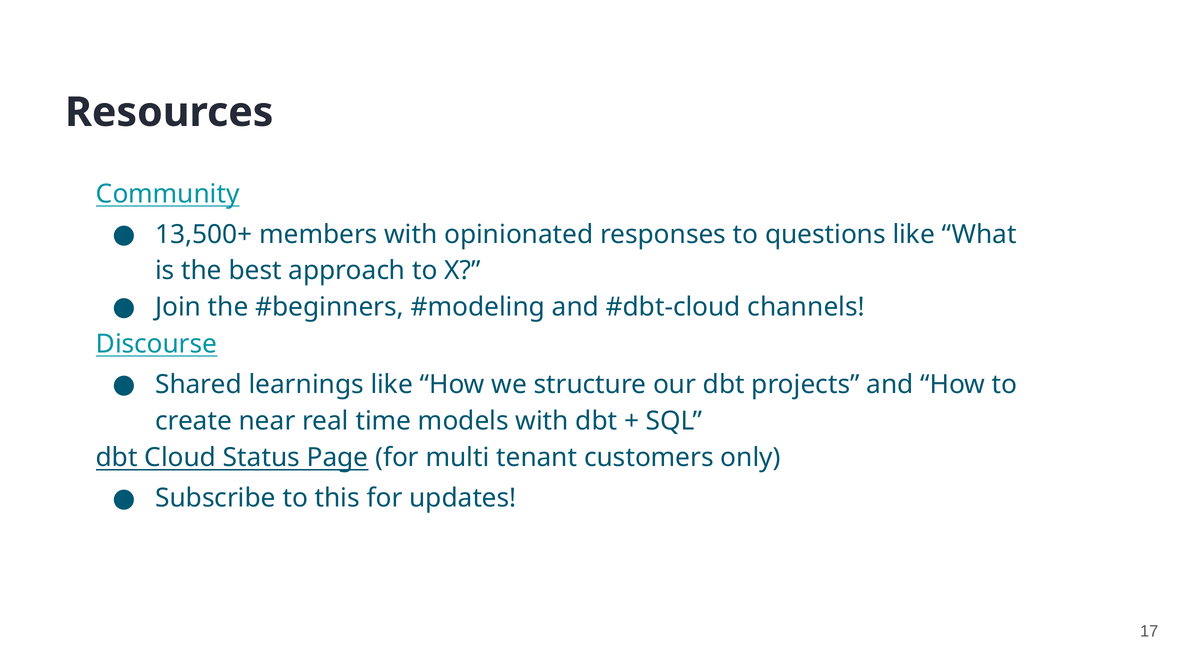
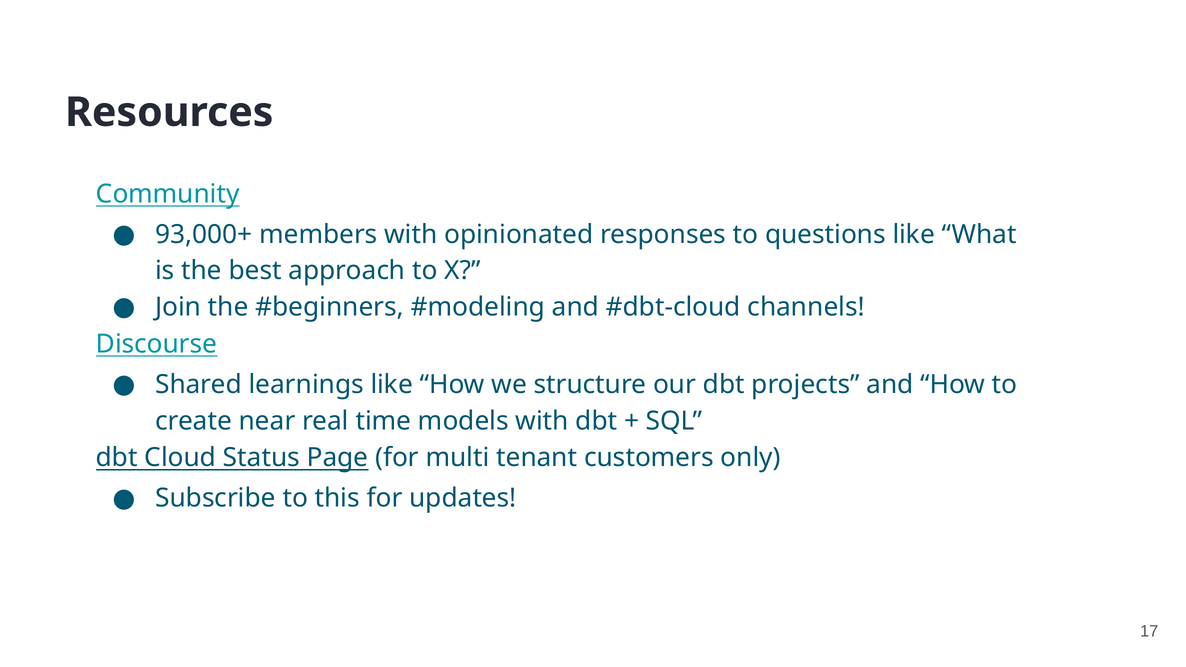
13,500+: 13,500+ -> 93,000+
